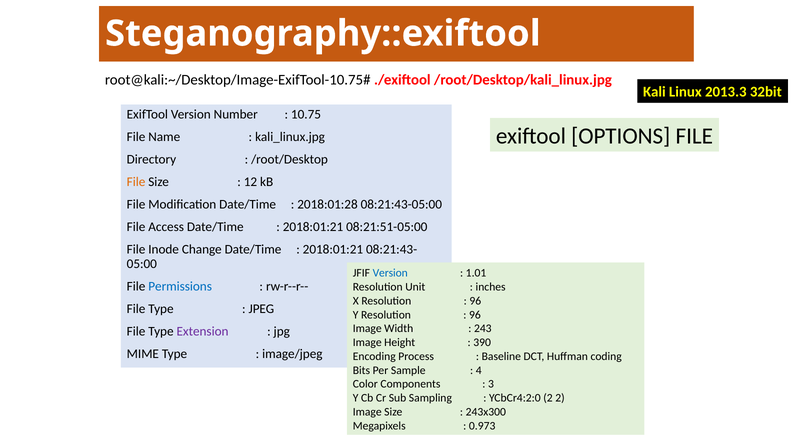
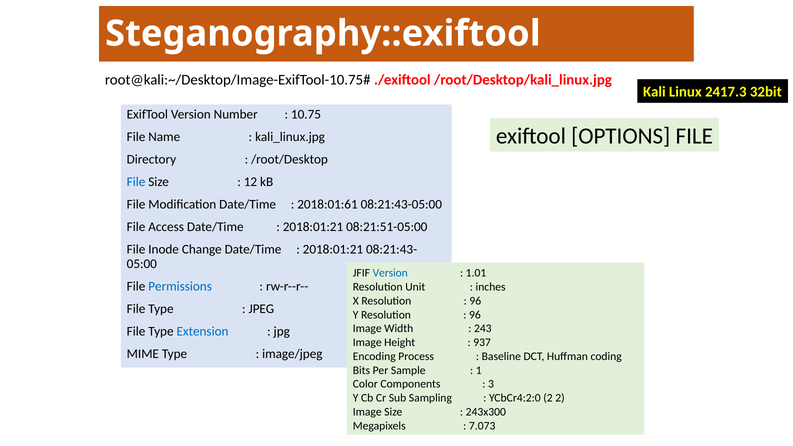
2013.3: 2013.3 -> 2417.3
File at (136, 182) colour: orange -> blue
2018:01:28: 2018:01:28 -> 2018:01:61
Extension colour: purple -> blue
390: 390 -> 937
4: 4 -> 1
0.973: 0.973 -> 7.073
